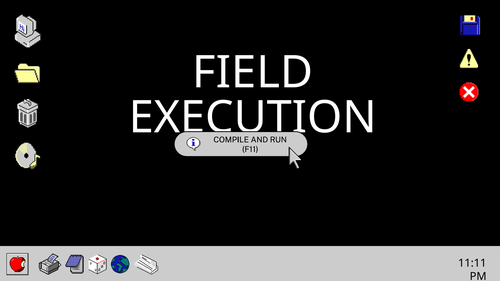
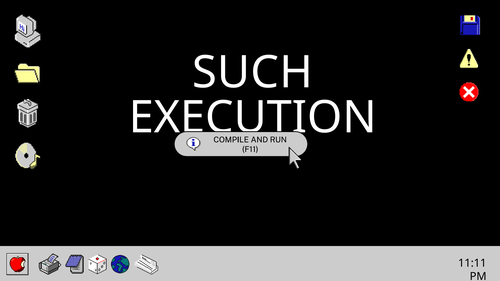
FIELD: FIELD -> SUCH
